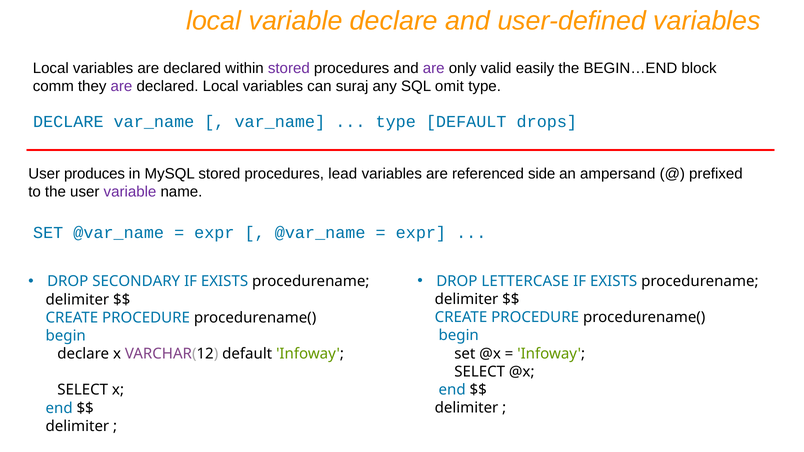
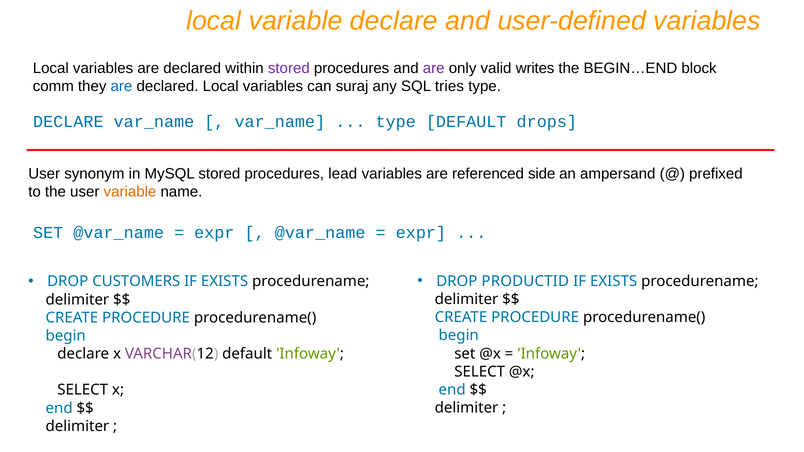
easily: easily -> writes
are at (121, 86) colour: purple -> blue
omit: omit -> tries
produces: produces -> synonym
variable at (130, 192) colour: purple -> orange
LETTERCASE: LETTERCASE -> PRODUCTID
SECONDARY: SECONDARY -> CUSTOMERS
